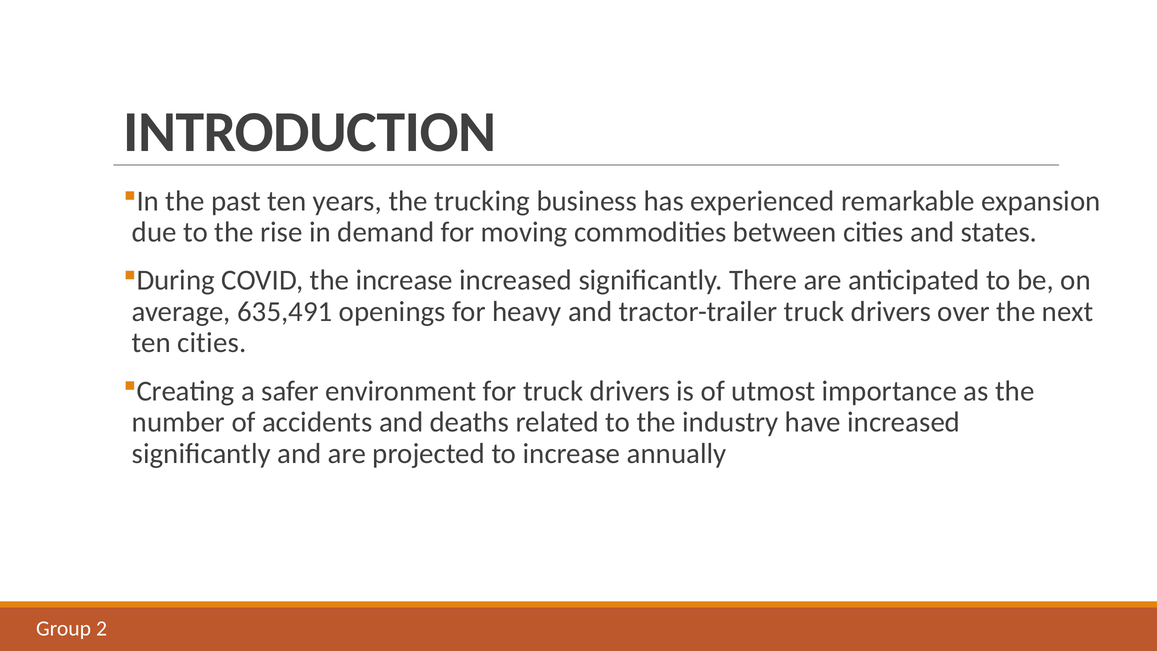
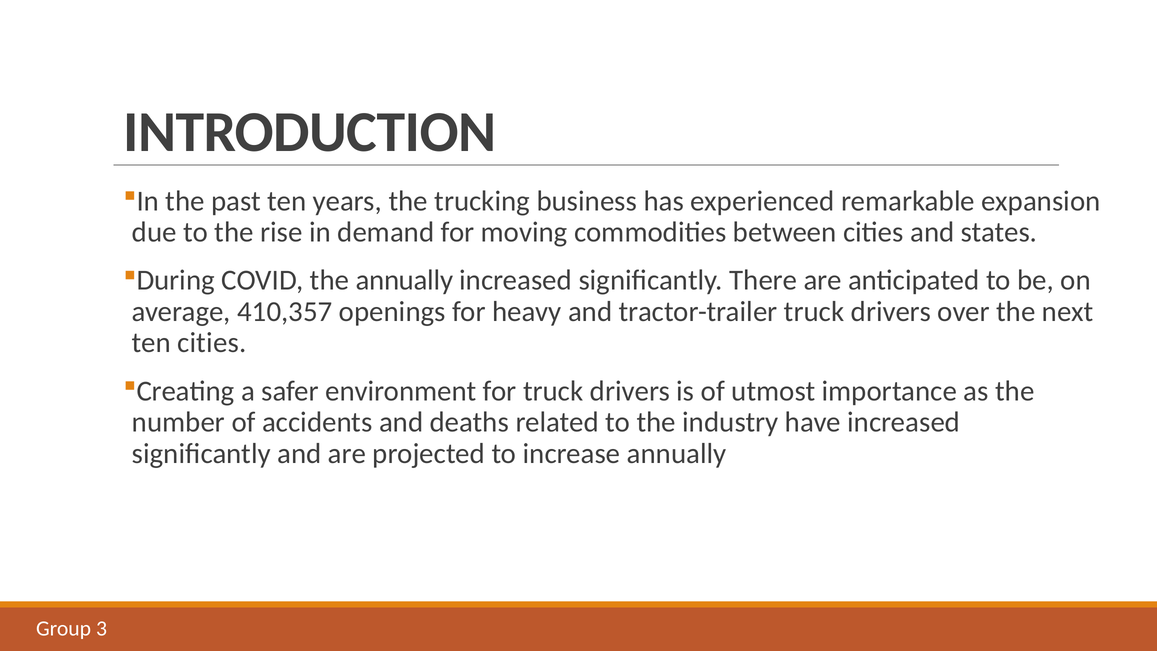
the increase: increase -> annually
635,491: 635,491 -> 410,357
2: 2 -> 3
